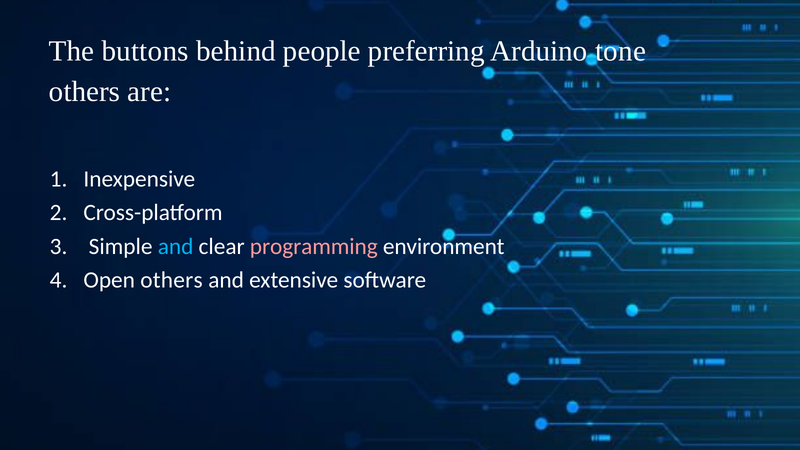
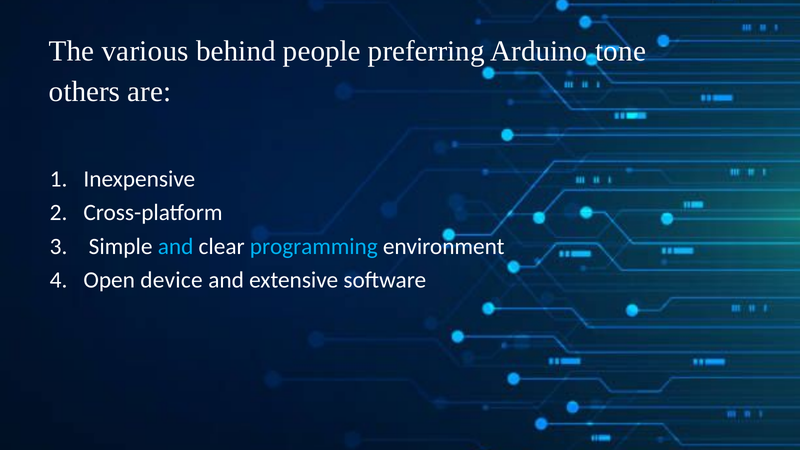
buttons: buttons -> various
programming colour: pink -> light blue
Open others: others -> device
